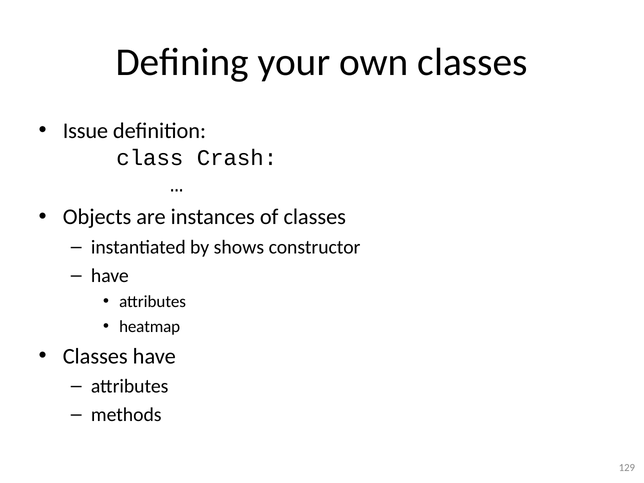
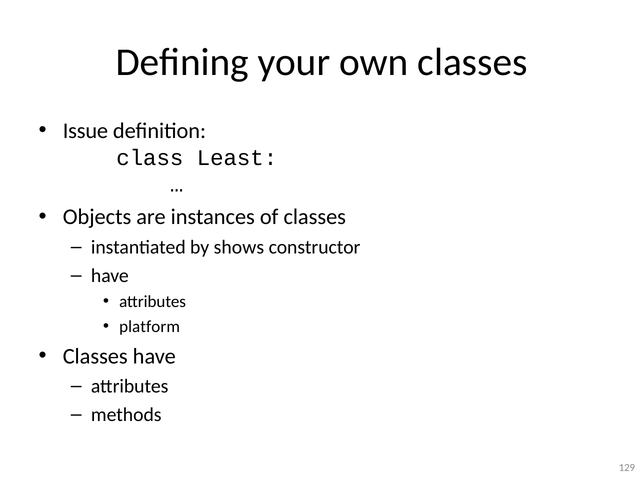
Crash: Crash -> Least
heatmap: heatmap -> platform
